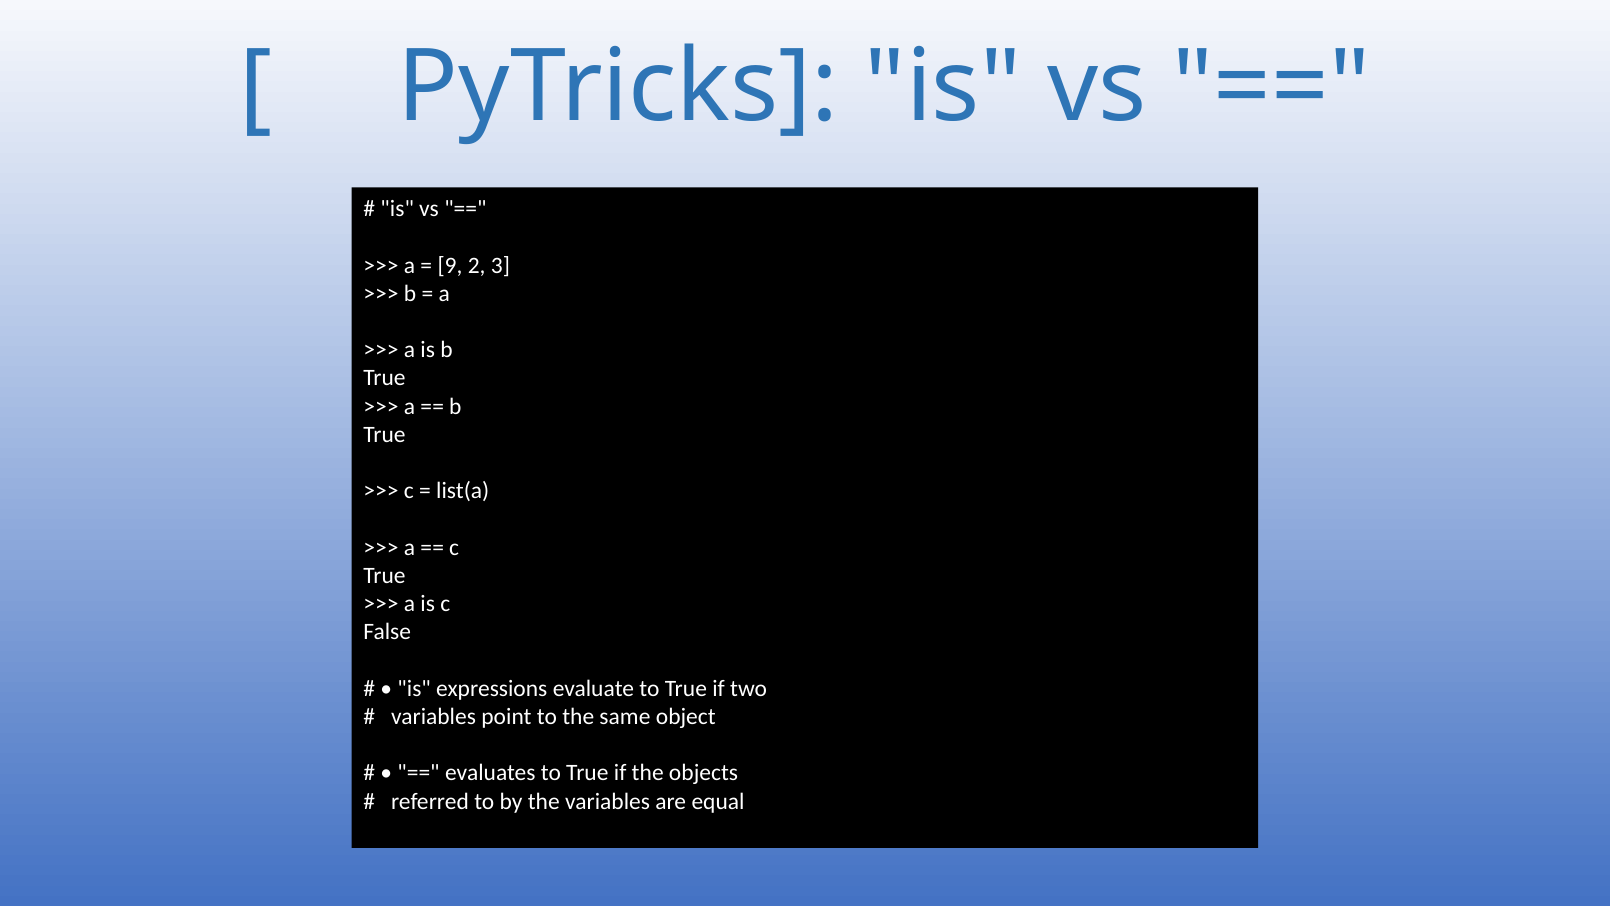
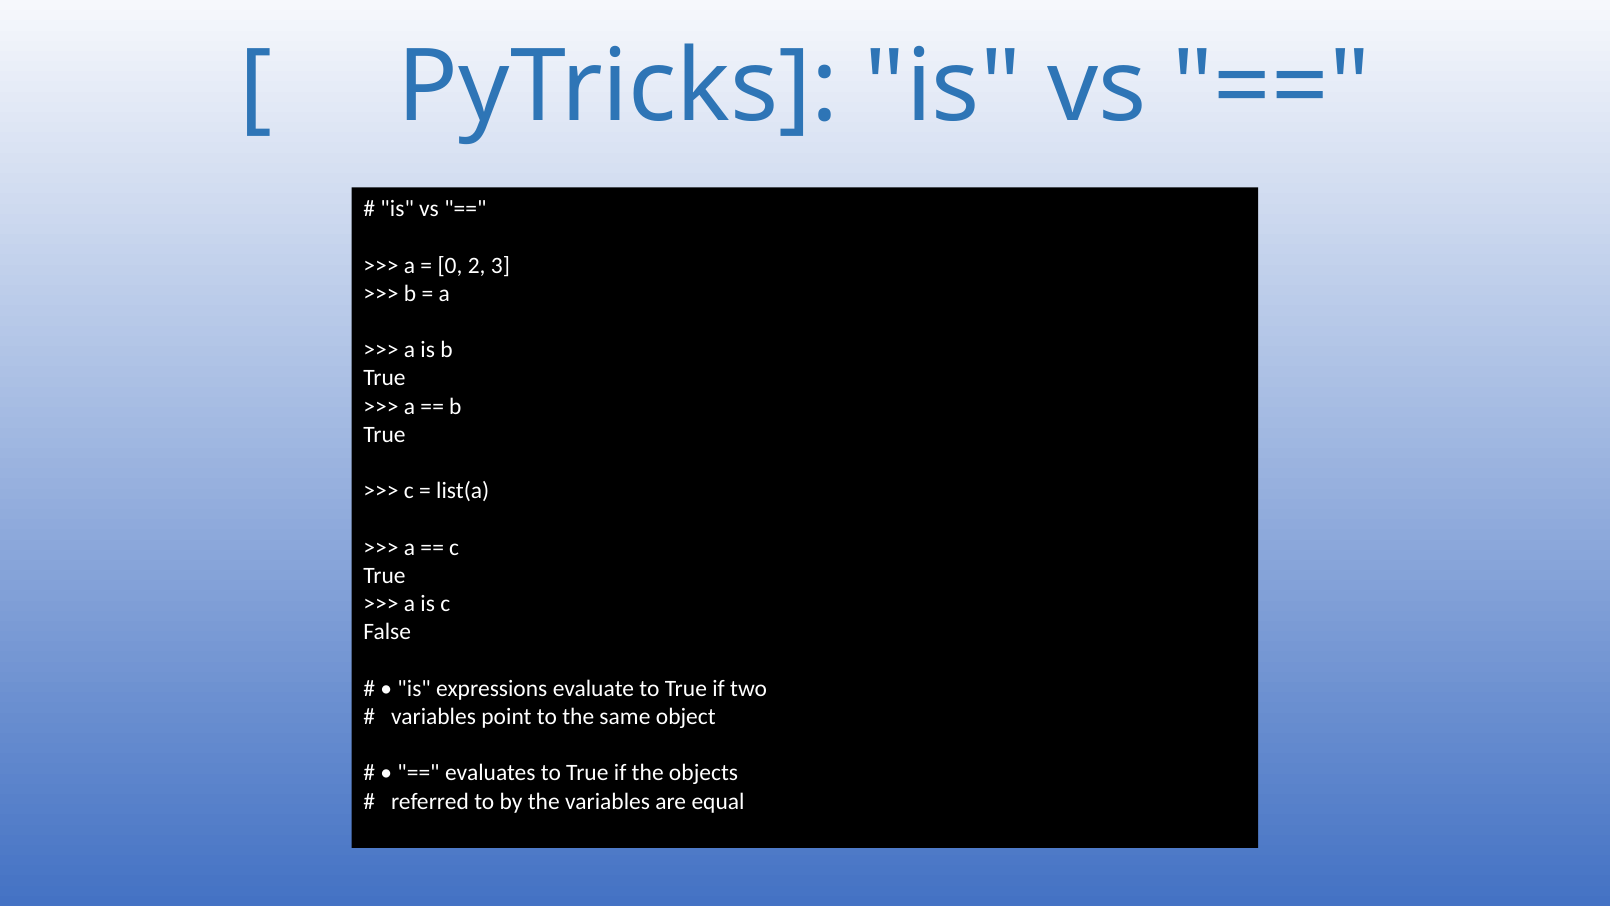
9: 9 -> 0
